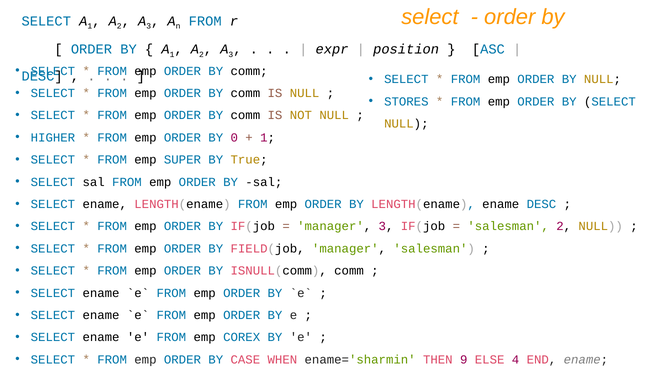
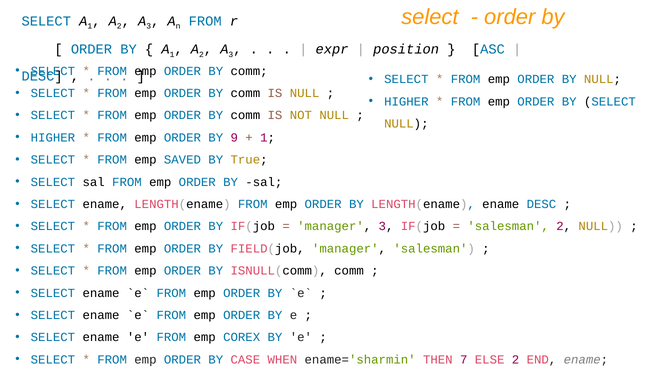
STORES at (406, 101): STORES -> HIGHER
0: 0 -> 9
SUPER: SUPER -> SAVED
9: 9 -> 7
ELSE 4: 4 -> 2
